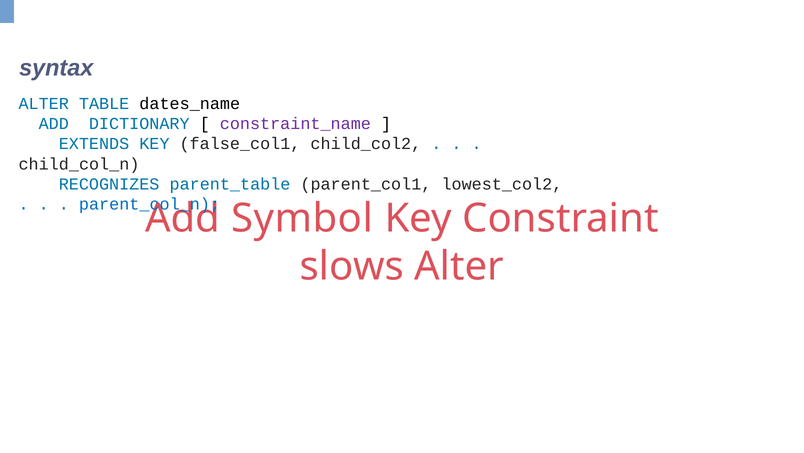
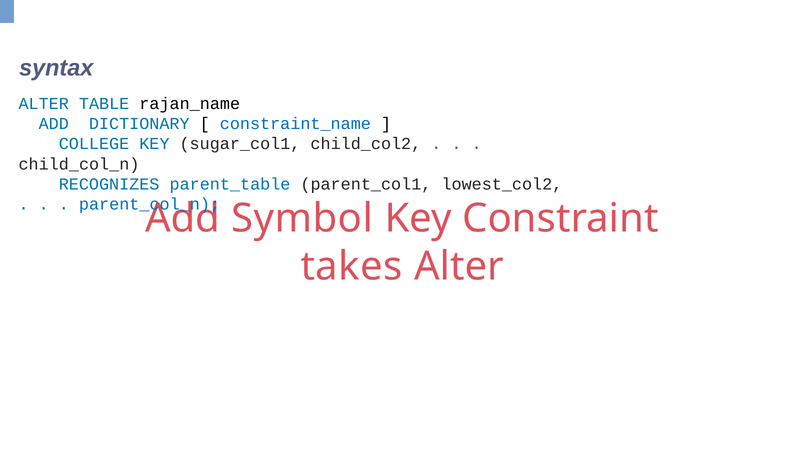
dates_name: dates_name -> rajan_name
constraint_name colour: purple -> blue
EXTENDS: EXTENDS -> COLLEGE
false_col1: false_col1 -> sugar_col1
slows: slows -> takes
